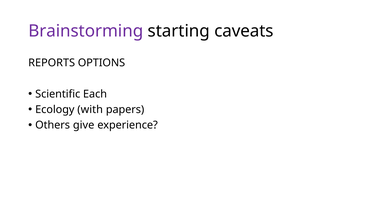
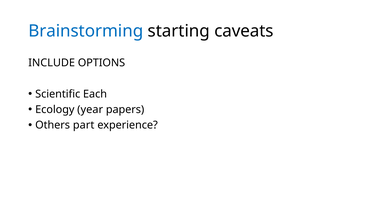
Brainstorming colour: purple -> blue
REPORTS: REPORTS -> INCLUDE
with: with -> year
give: give -> part
